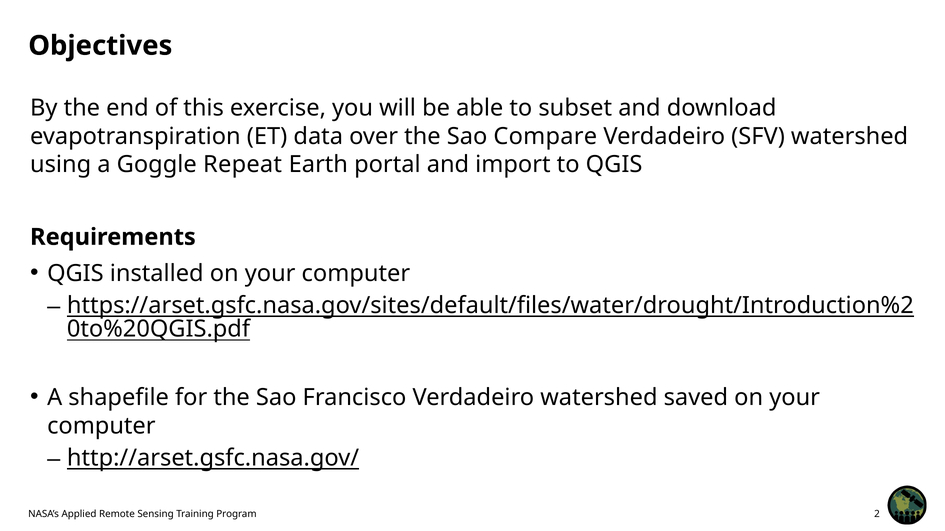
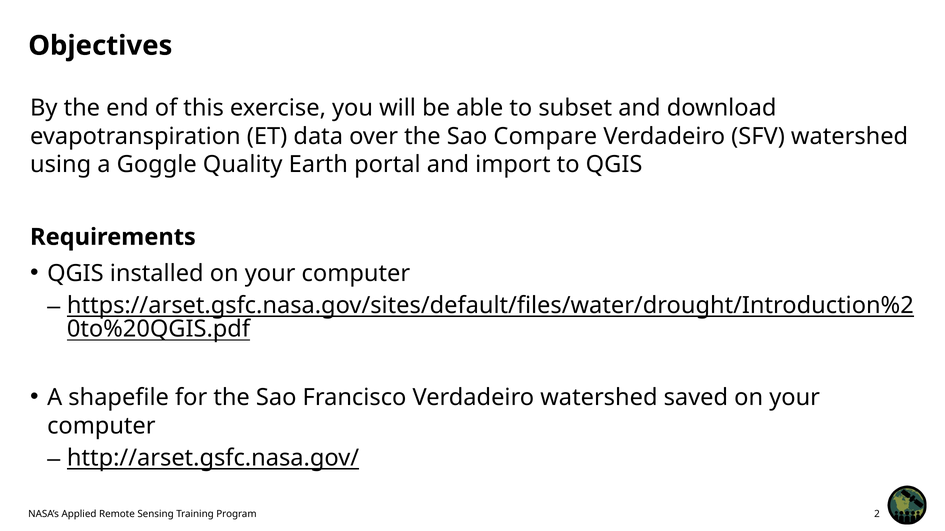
Repeat: Repeat -> Quality
